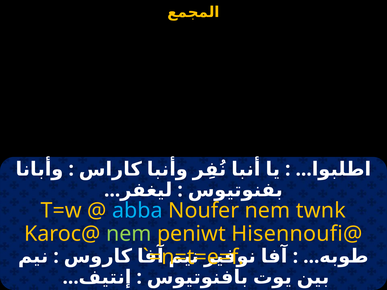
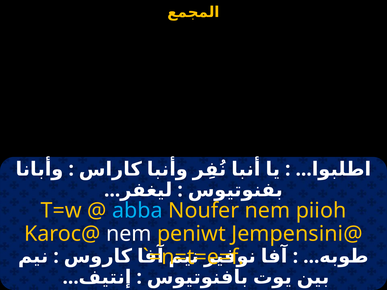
twnk: twnk -> piioh
nem at (129, 234) colour: light green -> white
Hisennoufi@: Hisennoufi@ -> Jempensini@
